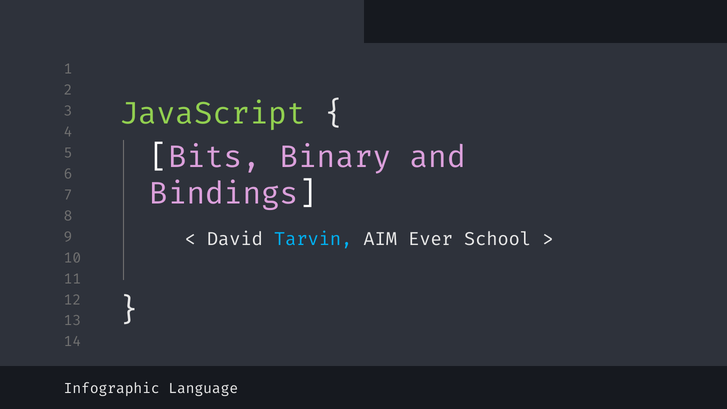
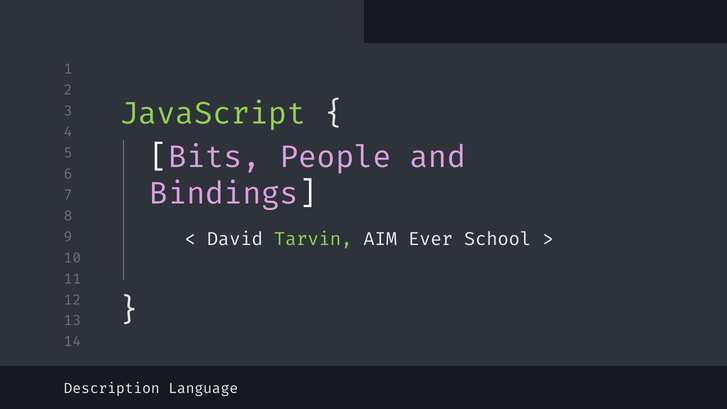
Binary: Binary -> People
Tarvin colour: light blue -> light green
Infographic: Infographic -> Description
